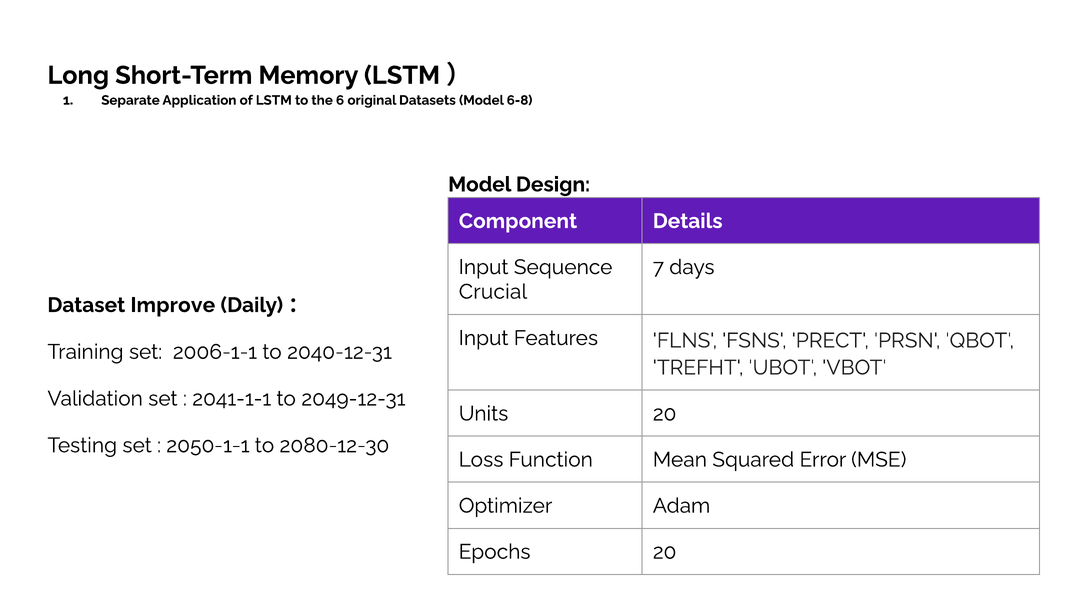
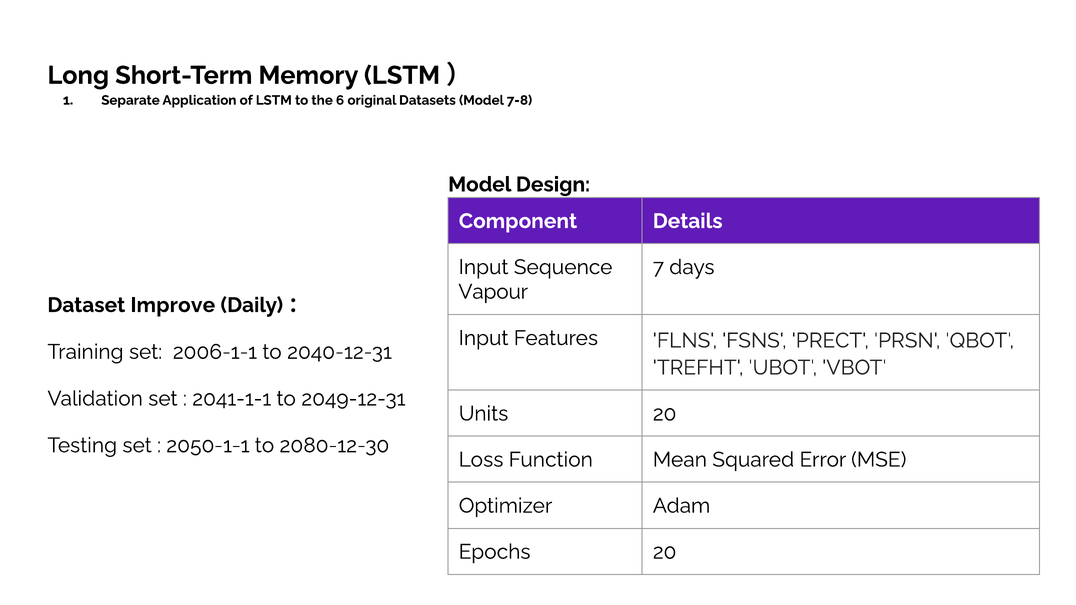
6-8: 6-8 -> 7-8
Crucial: Crucial -> Vapour
